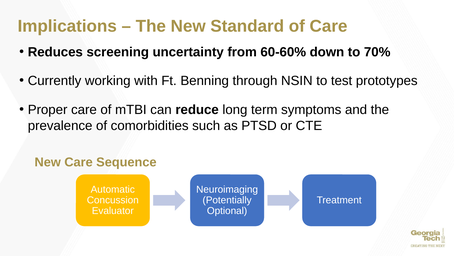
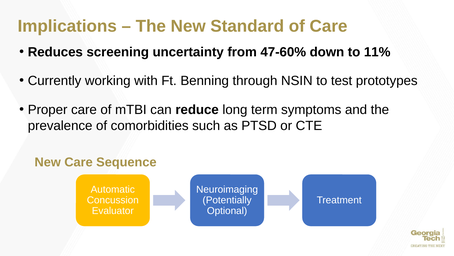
60-60%: 60-60% -> 47-60%
70%: 70% -> 11%
